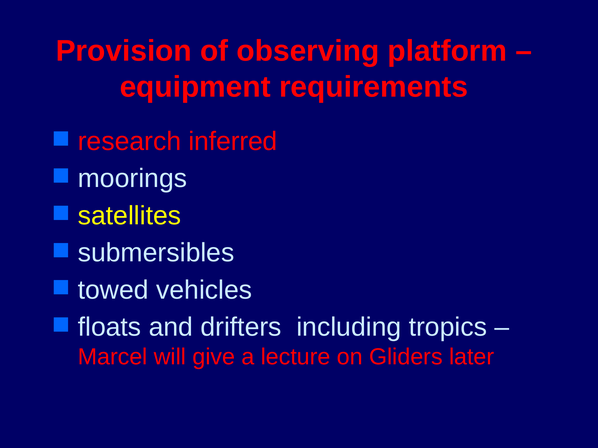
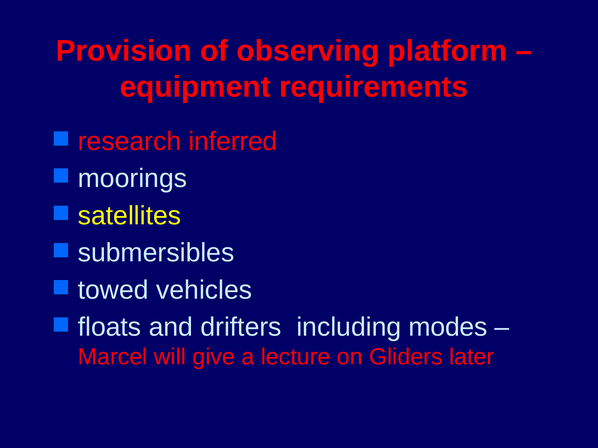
tropics: tropics -> modes
